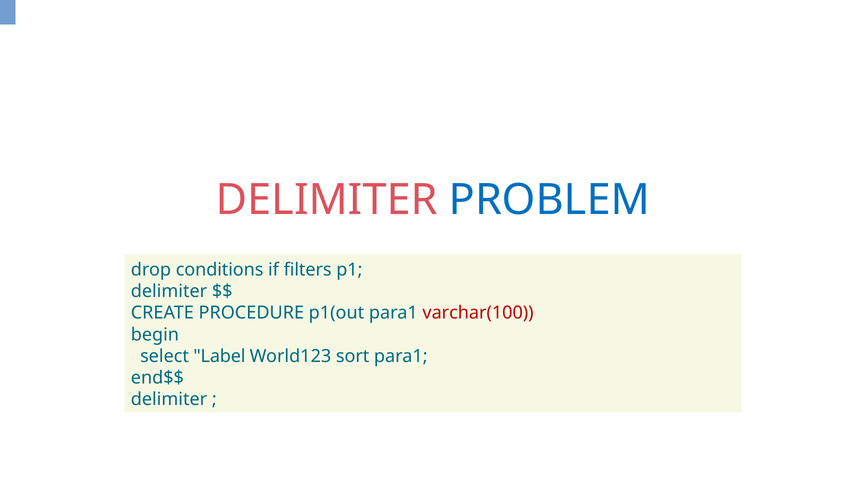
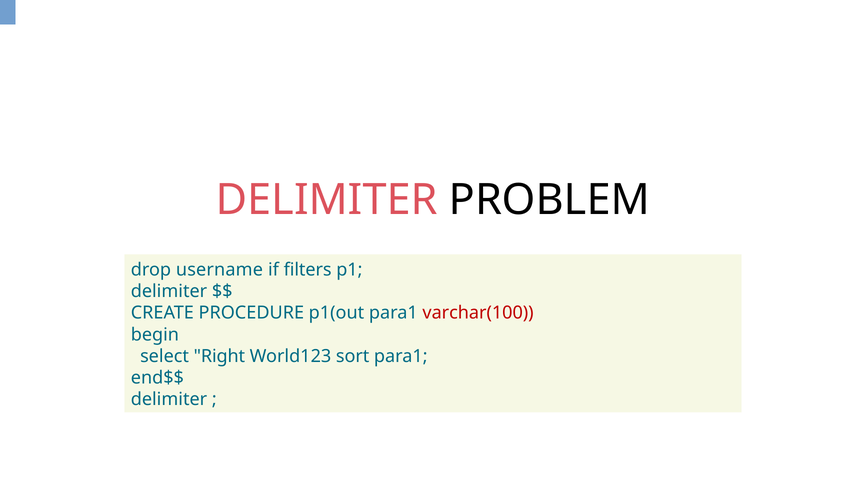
PROBLEM colour: blue -> black
conditions: conditions -> username
Label: Label -> Right
